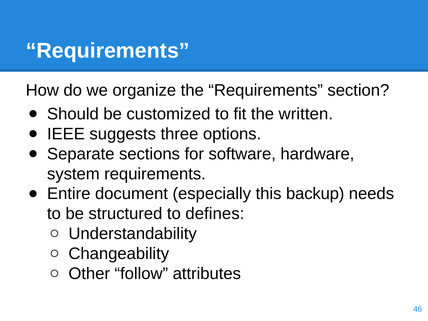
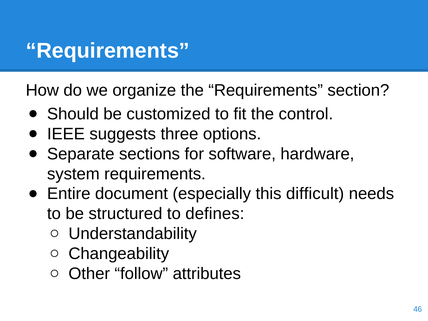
written: written -> control
backup: backup -> difficult
